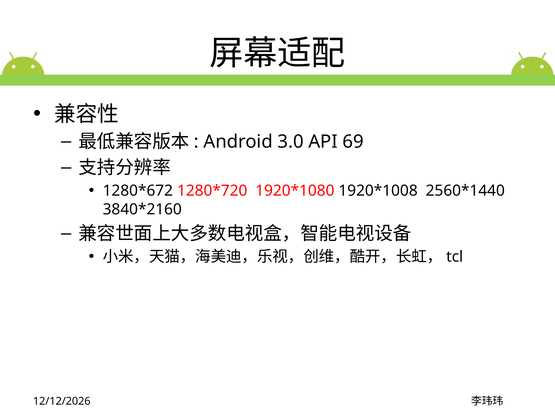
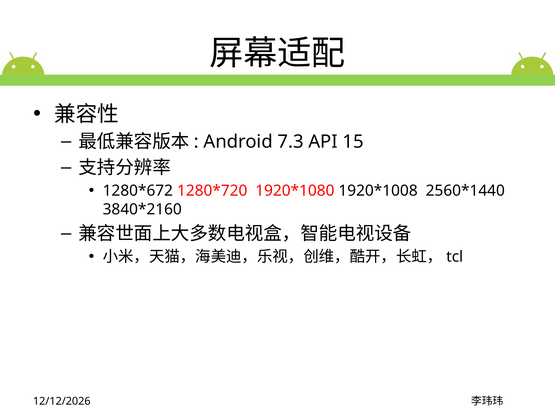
3.0: 3.0 -> 7.3
69: 69 -> 15
